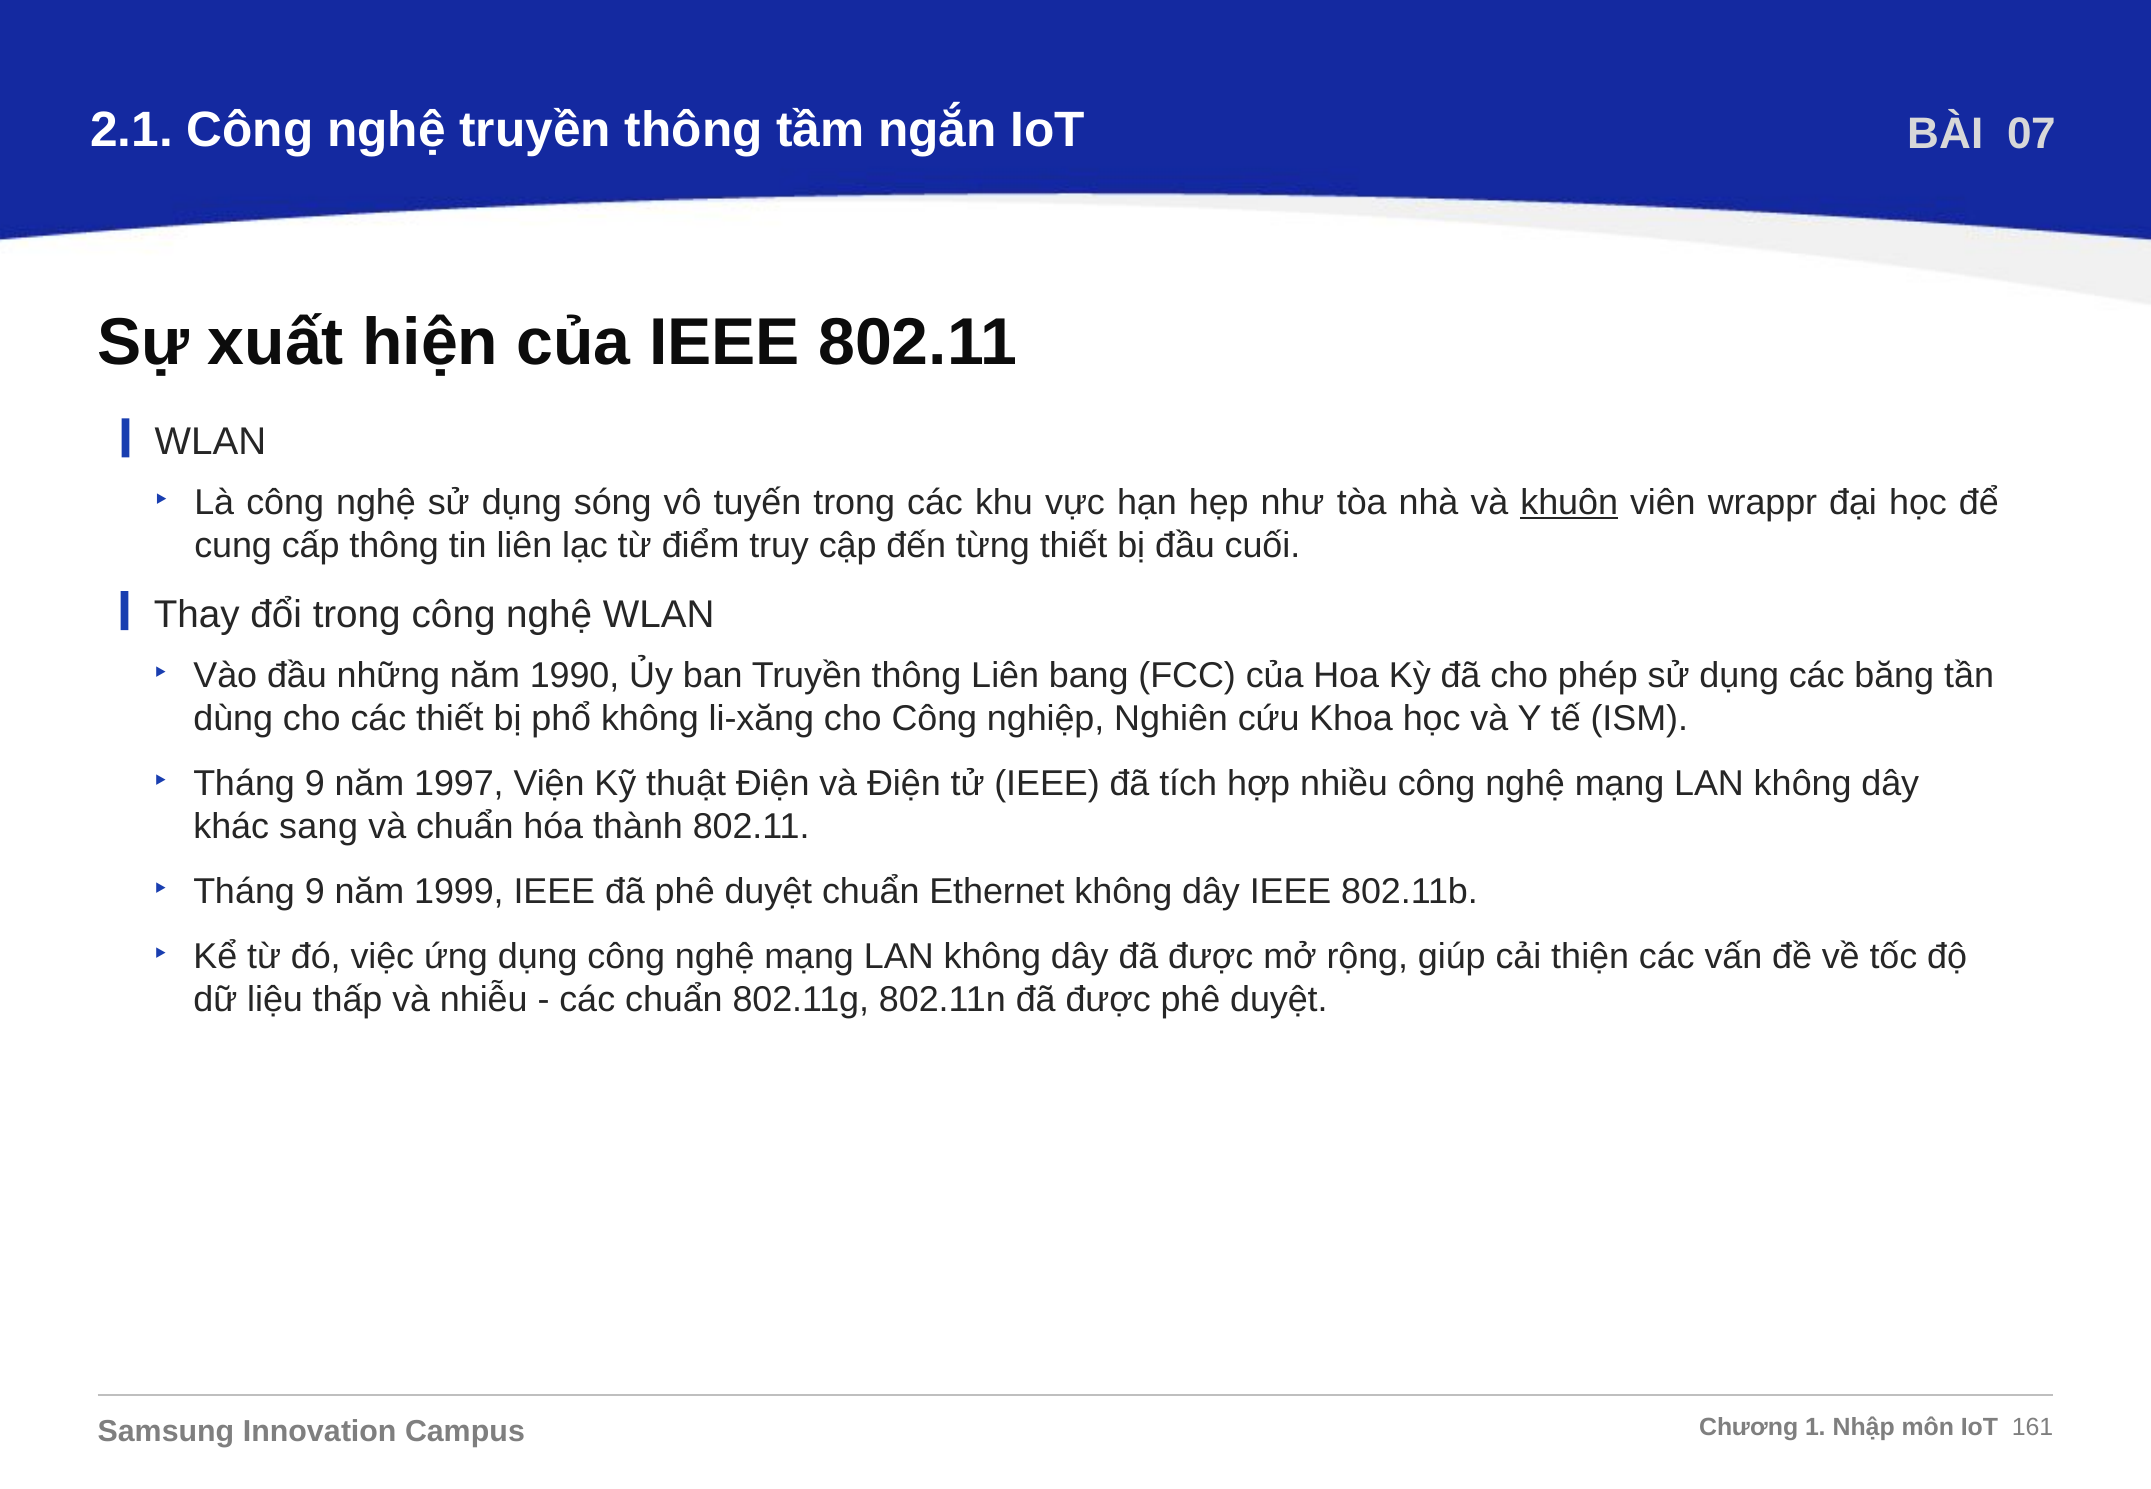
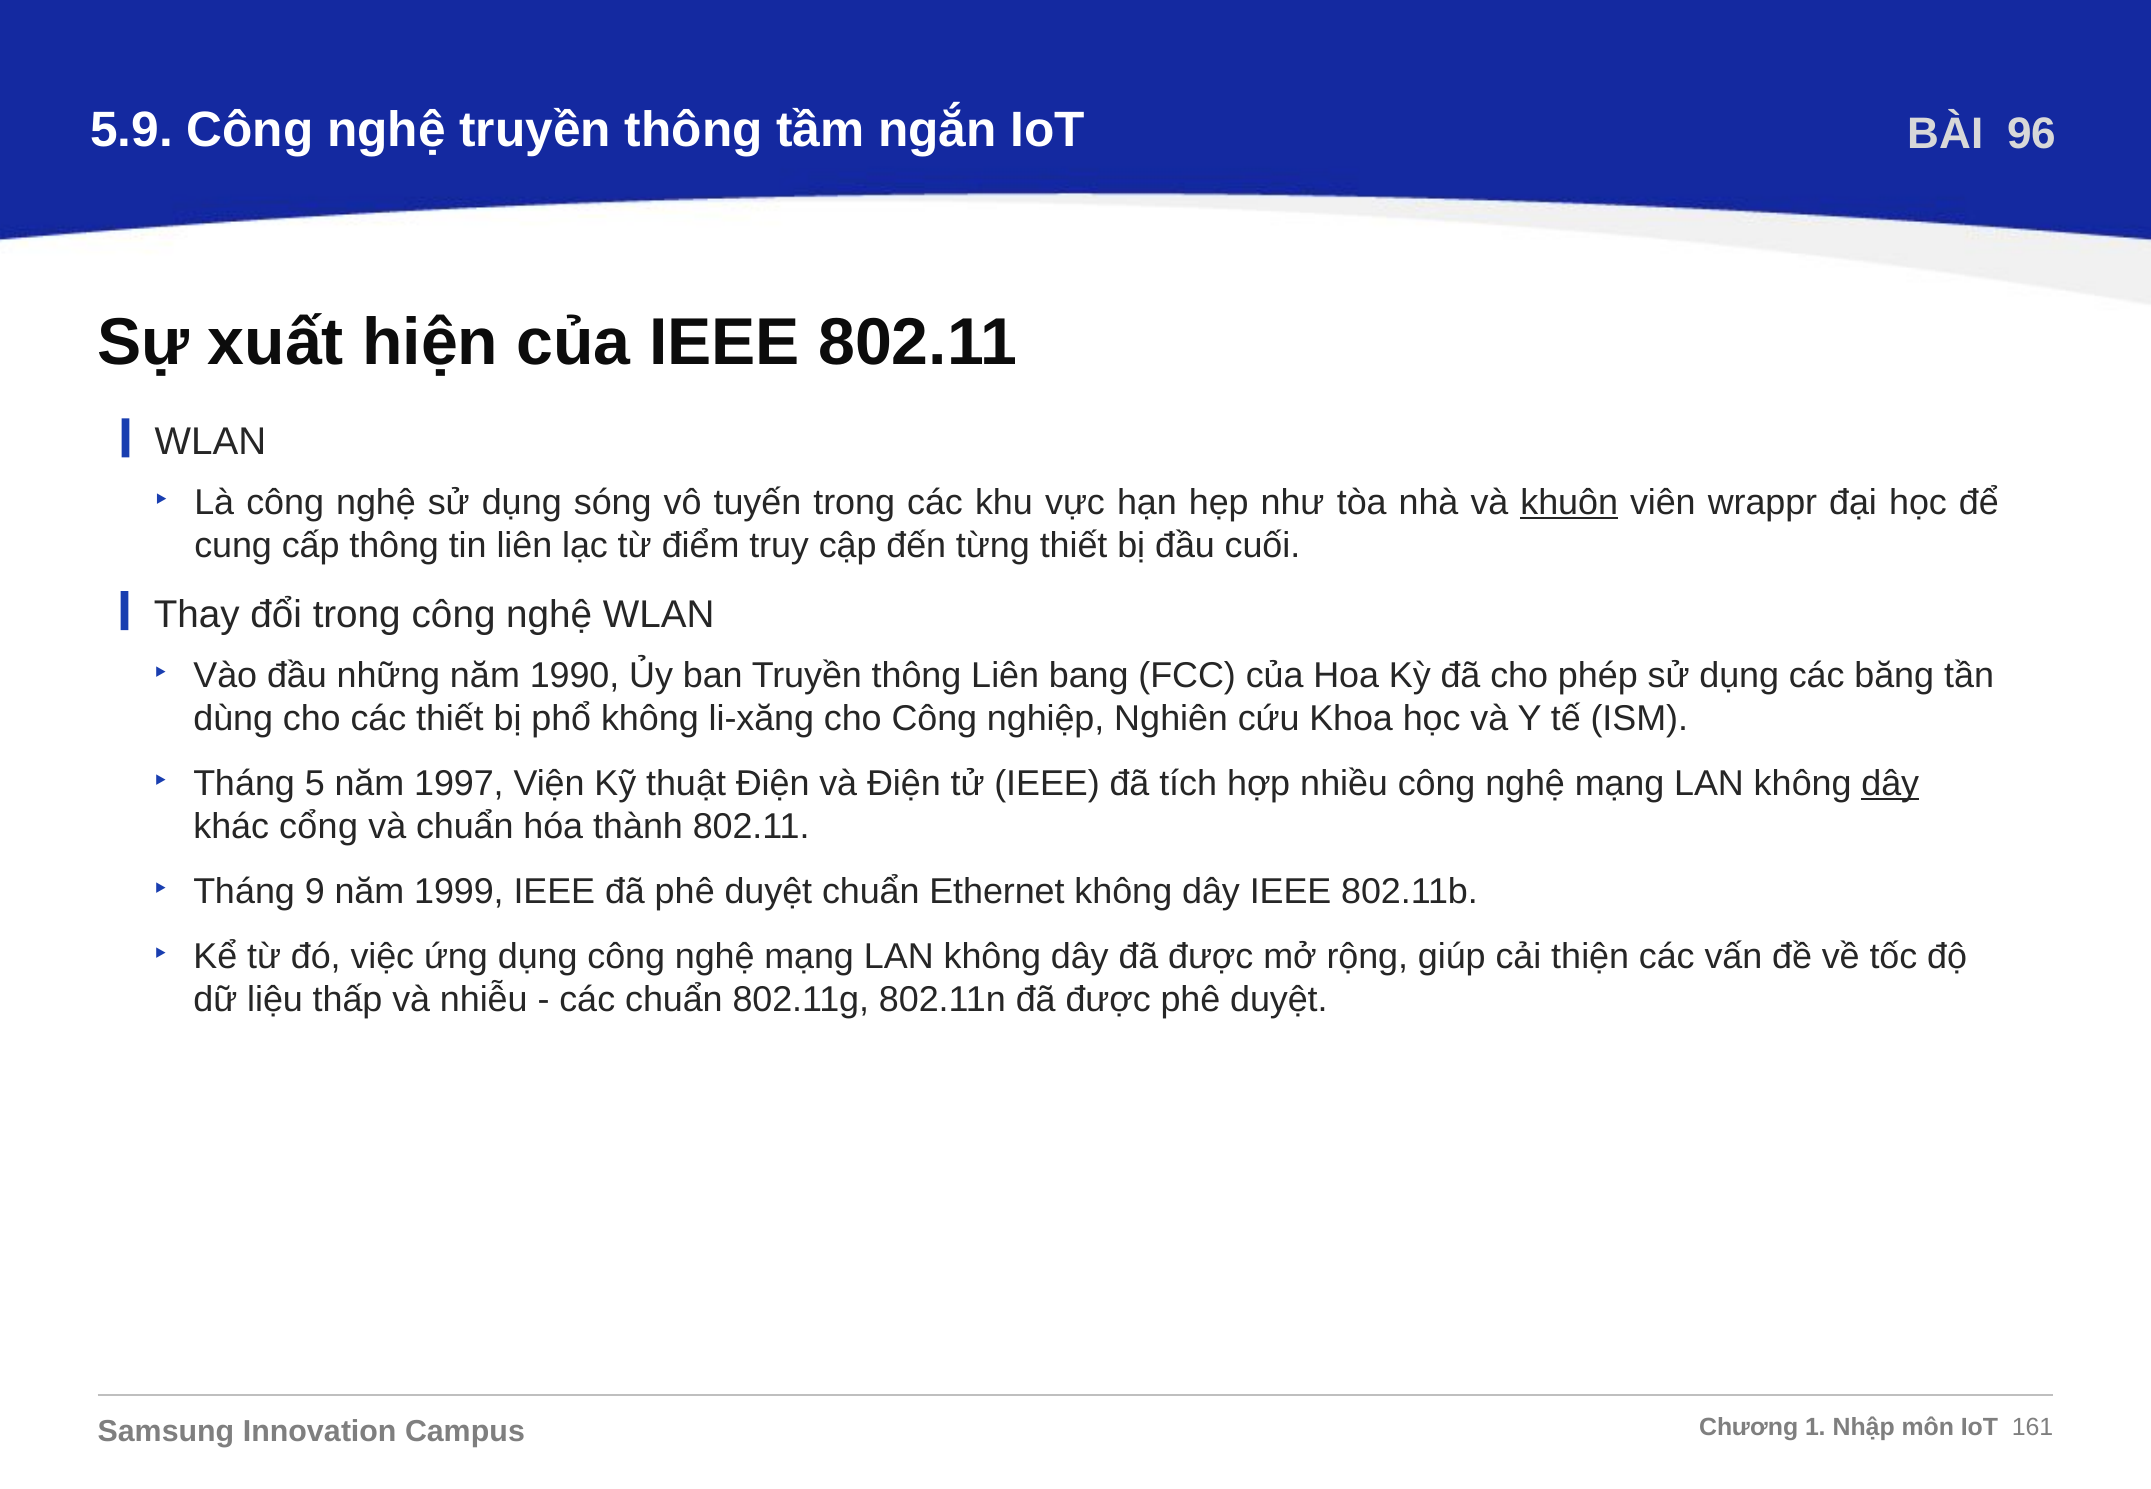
2.1: 2.1 -> 5.9
07: 07 -> 96
9 at (315, 784): 9 -> 5
dây at (1890, 784) underline: none -> present
sang: sang -> cổng
